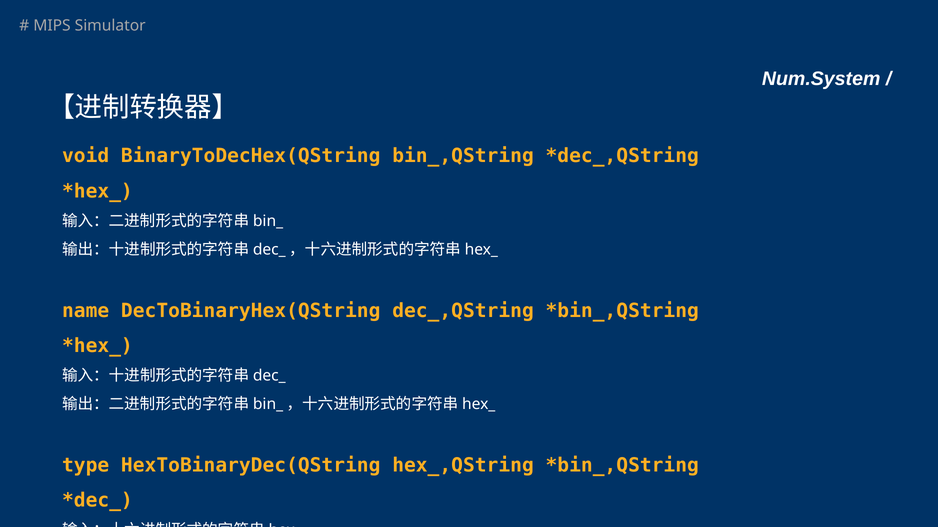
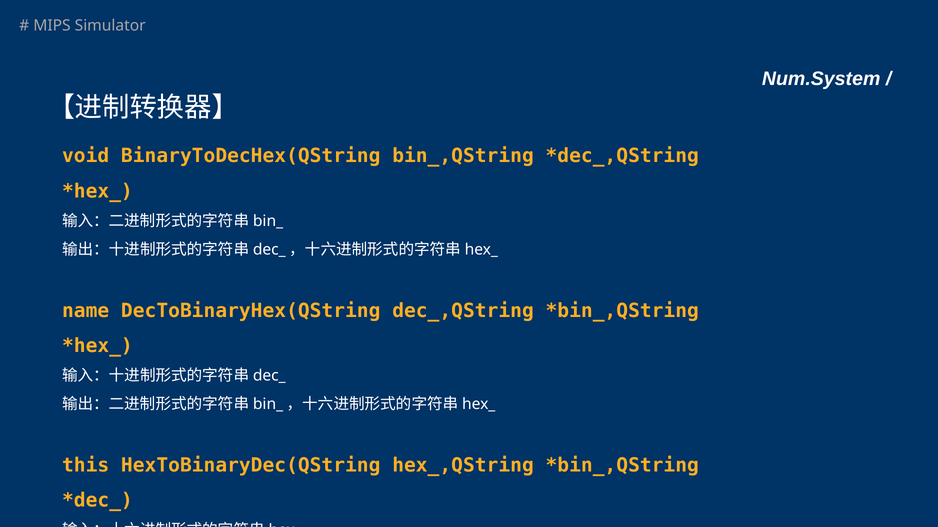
type: type -> this
